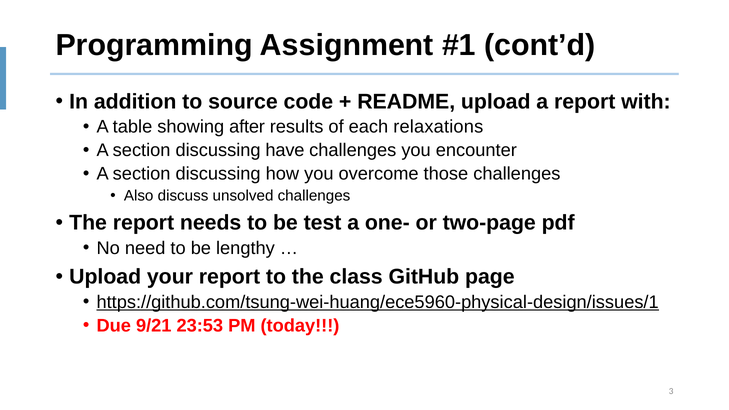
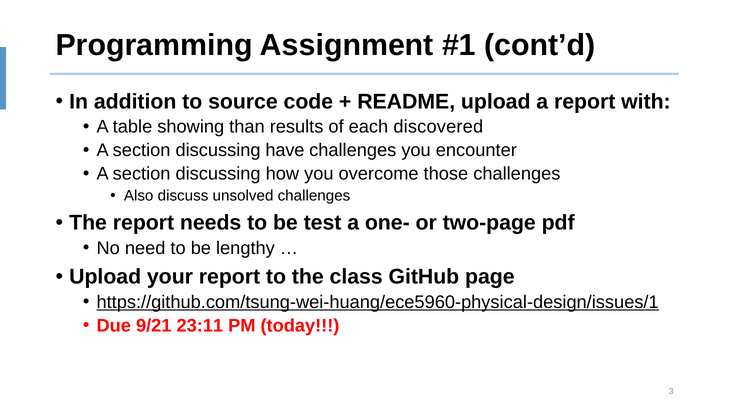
after: after -> than
relaxations: relaxations -> discovered
23:53: 23:53 -> 23:11
